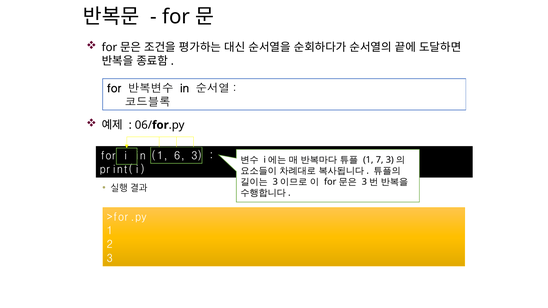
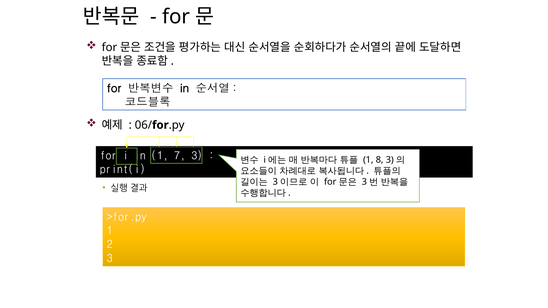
6: 6 -> 7
7: 7 -> 8
